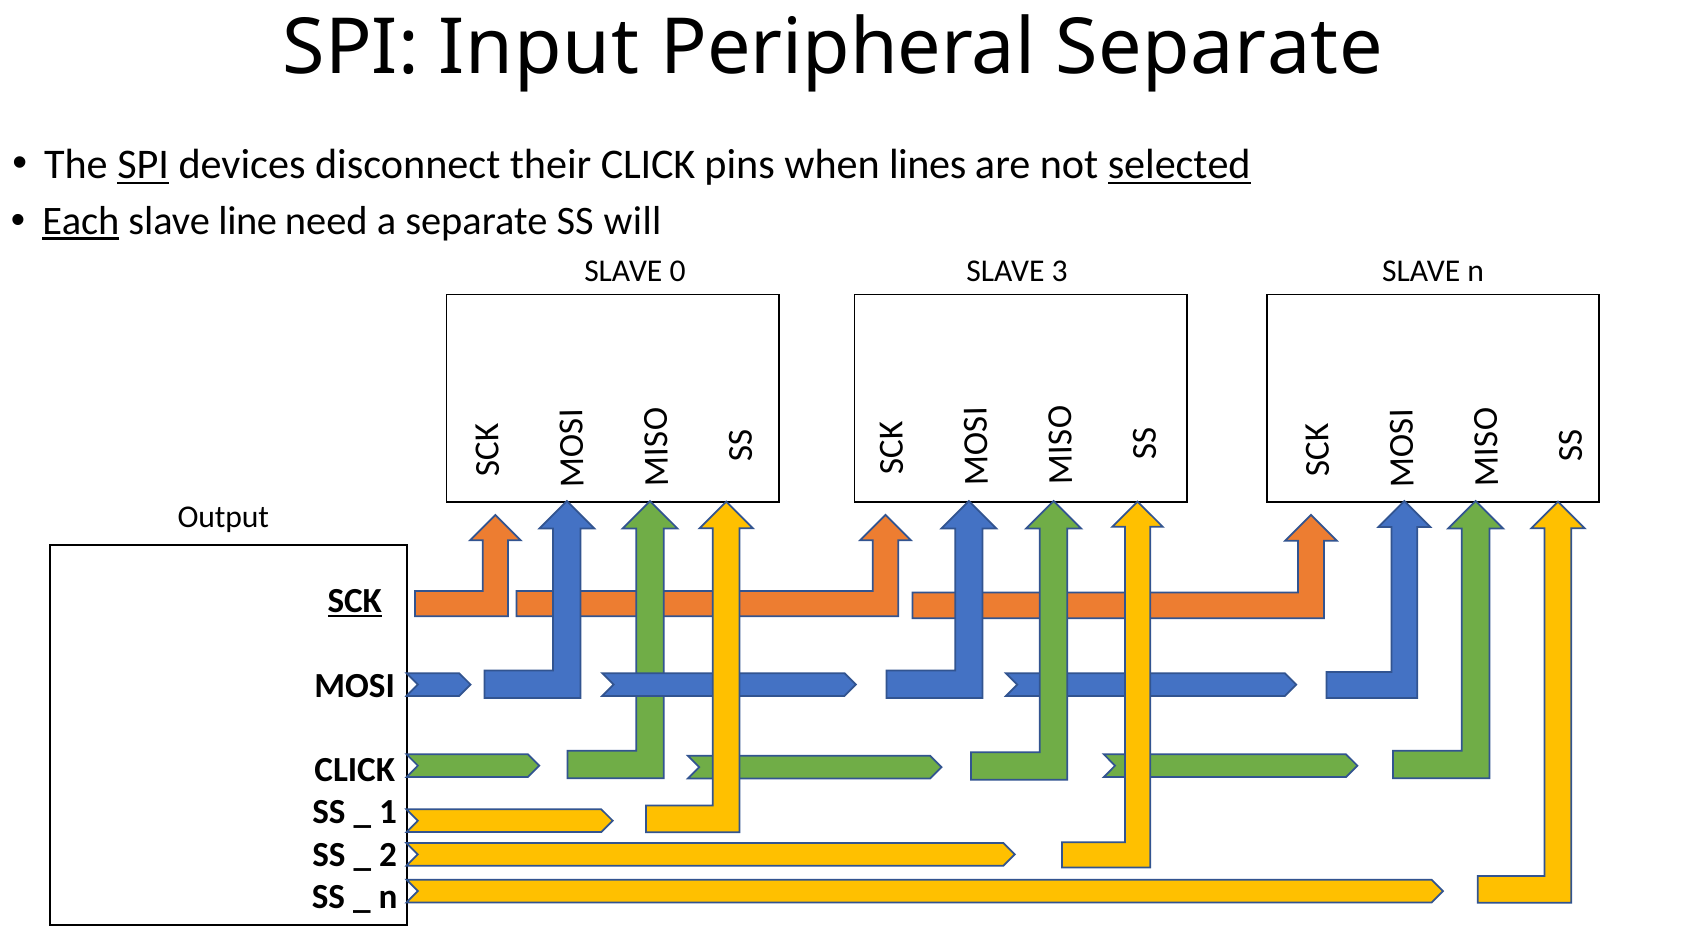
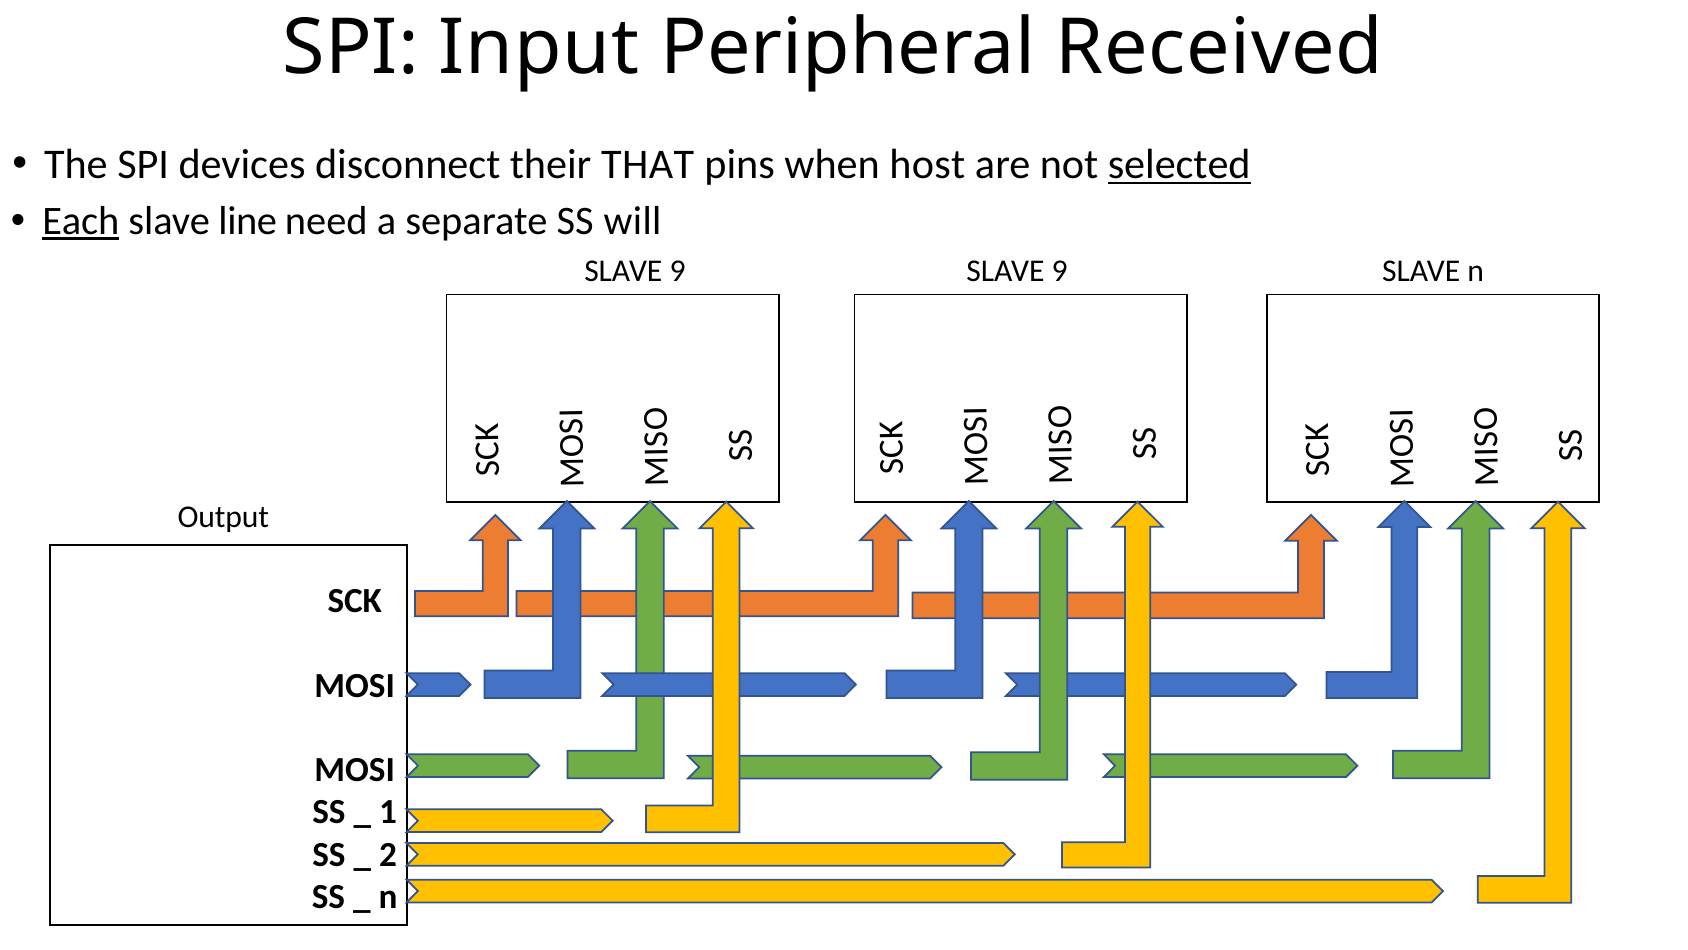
Peripheral Separate: Separate -> Received
SPI at (143, 165) underline: present -> none
their CLICK: CLICK -> THAT
lines: lines -> host
0 at (678, 271): 0 -> 9
3 at (1060, 271): 3 -> 9
SCK underline: present -> none
CLICK at (355, 770): CLICK -> MOSI
